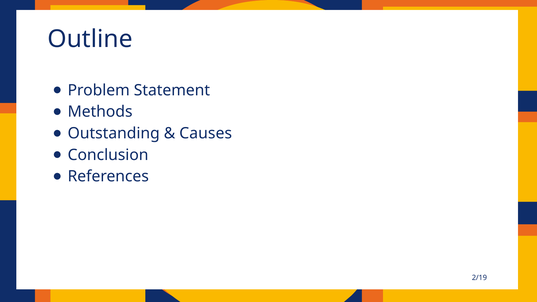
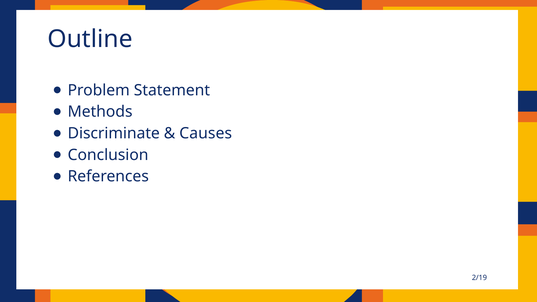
Outstanding: Outstanding -> Discriminate
